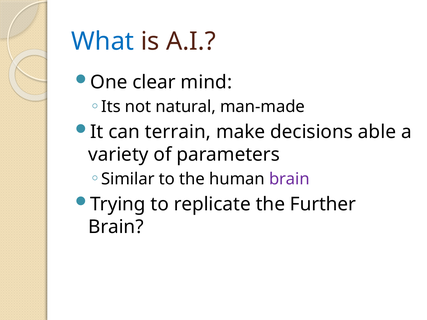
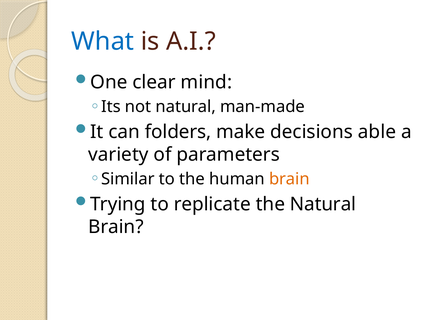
terrain: terrain -> folders
brain at (289, 179) colour: purple -> orange
the Further: Further -> Natural
